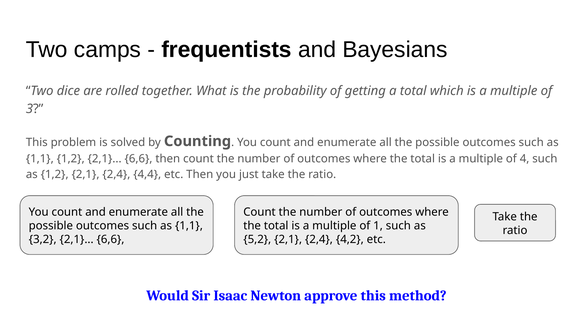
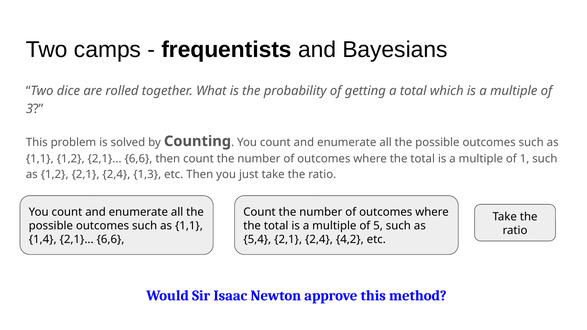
4: 4 -> 1
4,4: 4,4 -> 1,3
1: 1 -> 5
3,2: 3,2 -> 1,4
5,2: 5,2 -> 5,4
